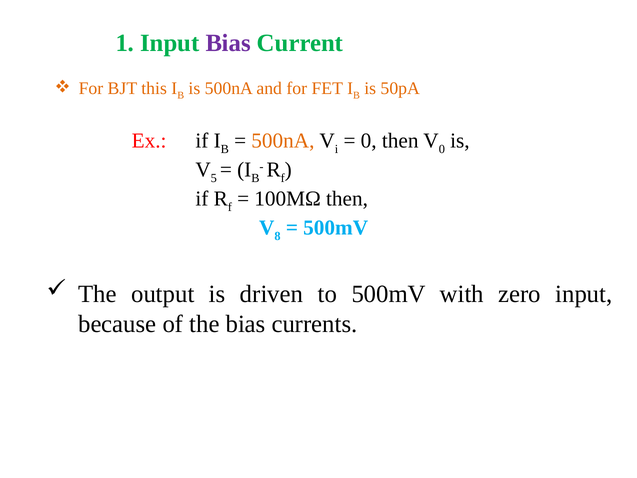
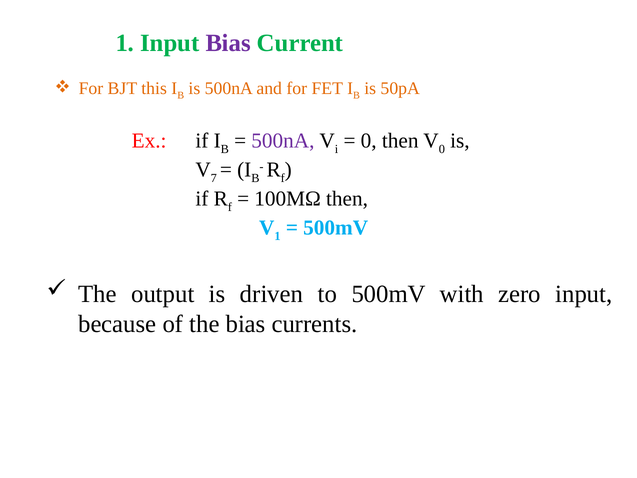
500nA at (283, 141) colour: orange -> purple
5: 5 -> 7
8 at (277, 236): 8 -> 1
